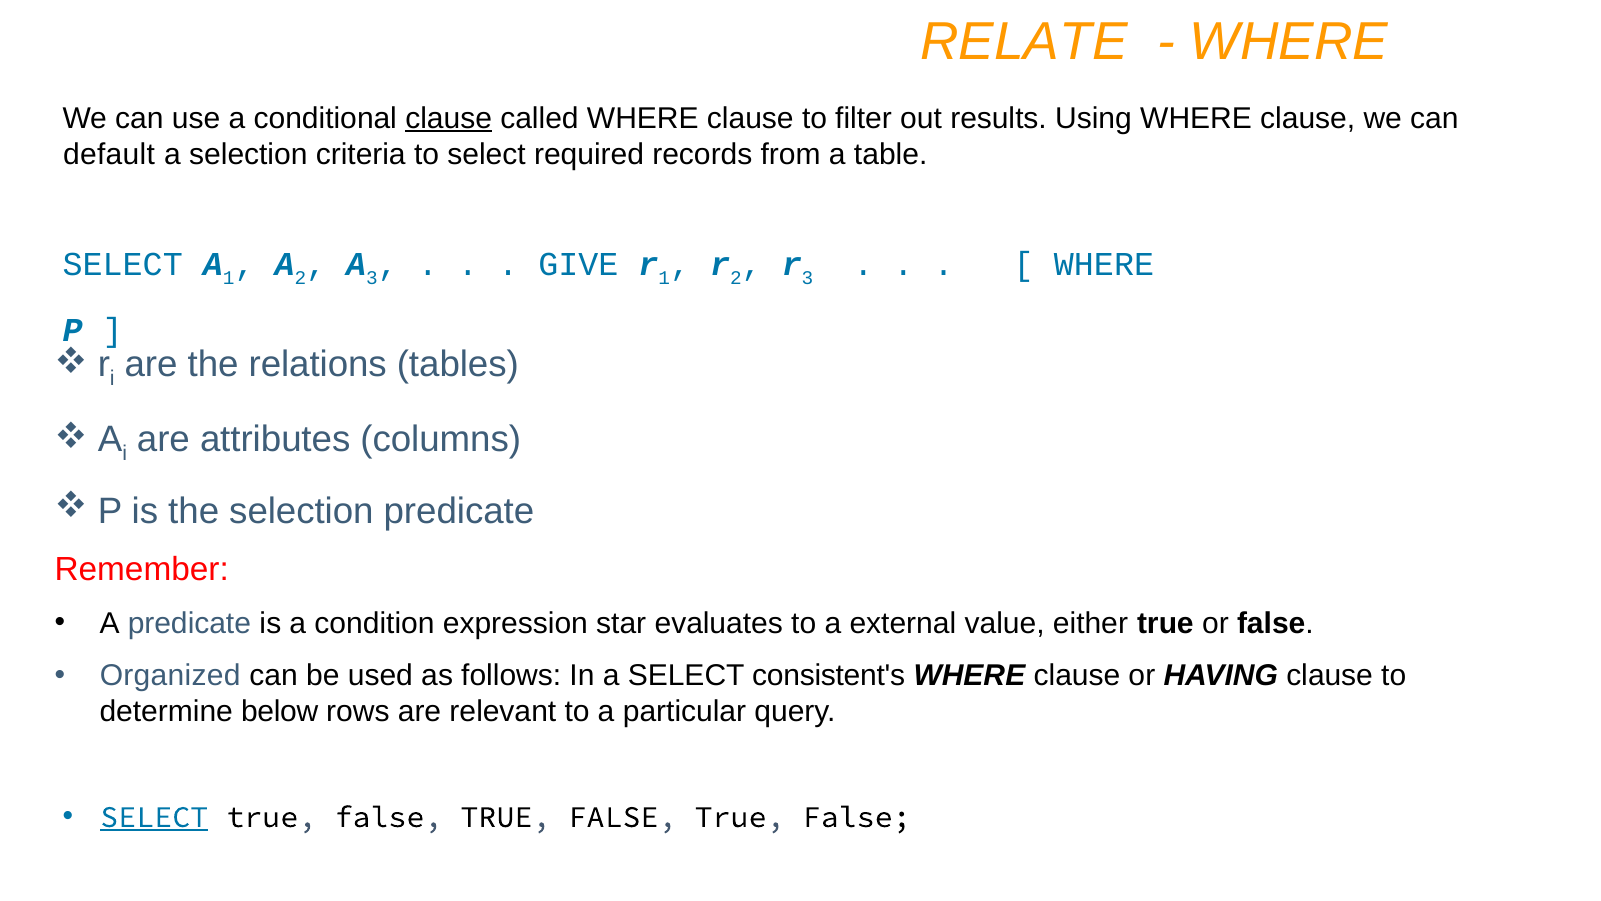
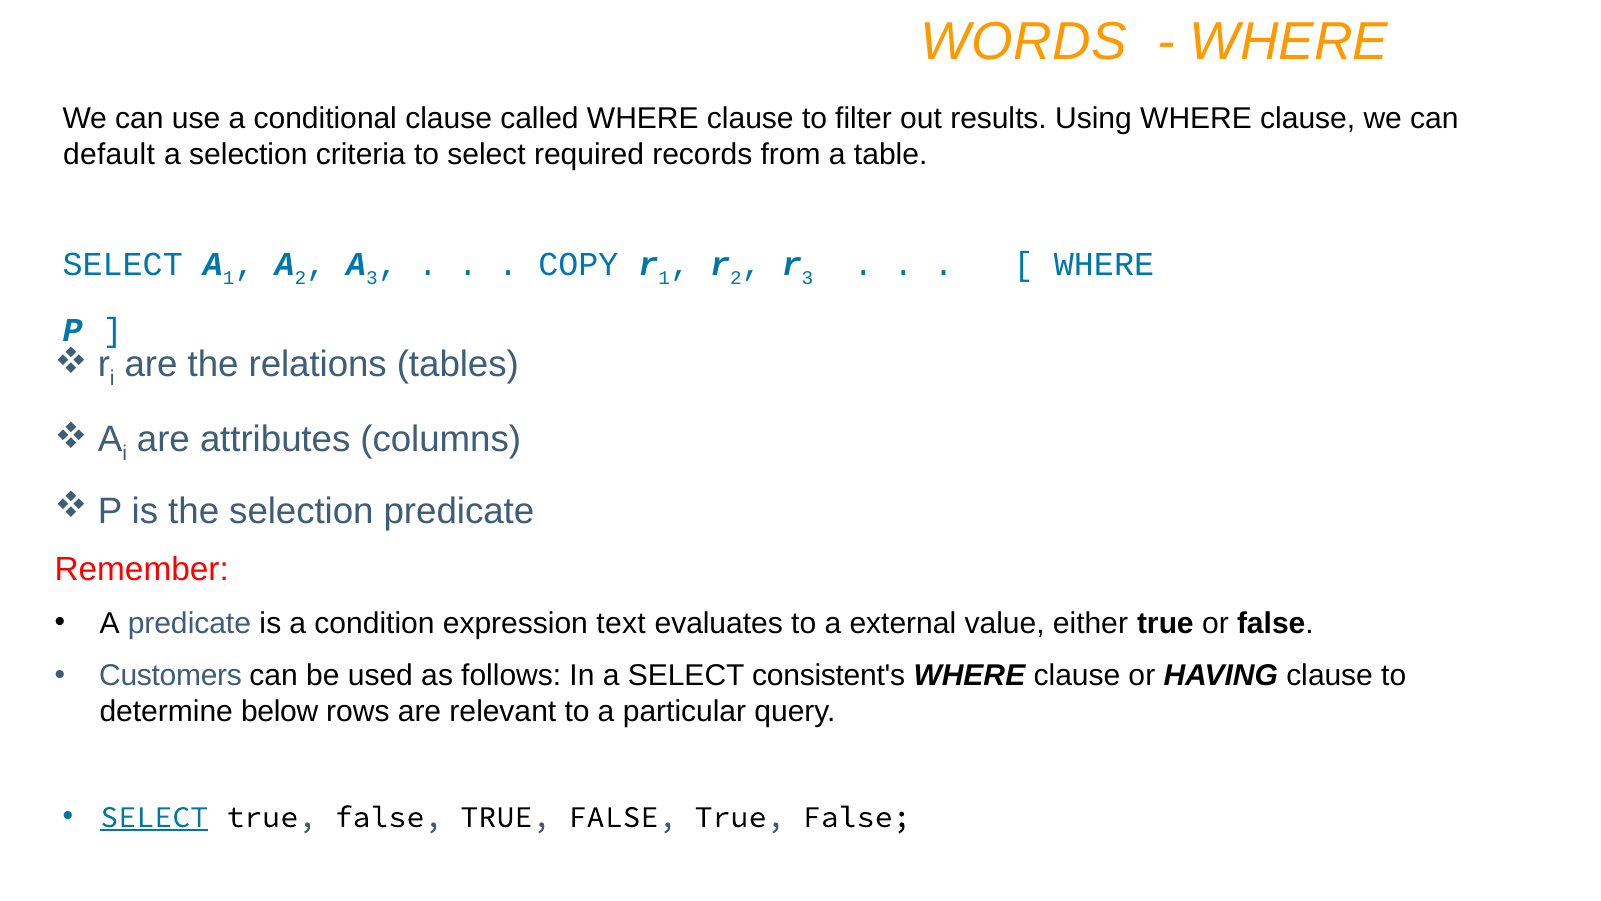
RELATE: RELATE -> WORDS
clause at (449, 118) underline: present -> none
GIVE: GIVE -> COPY
star: star -> text
Organized: Organized -> Customers
